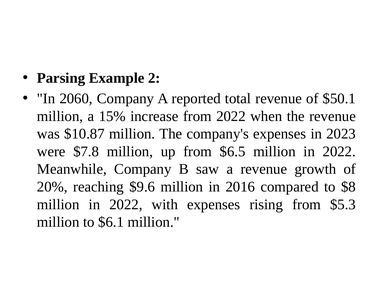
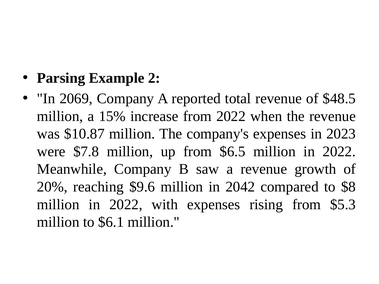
2060: 2060 -> 2069
$50.1: $50.1 -> $48.5
2016: 2016 -> 2042
